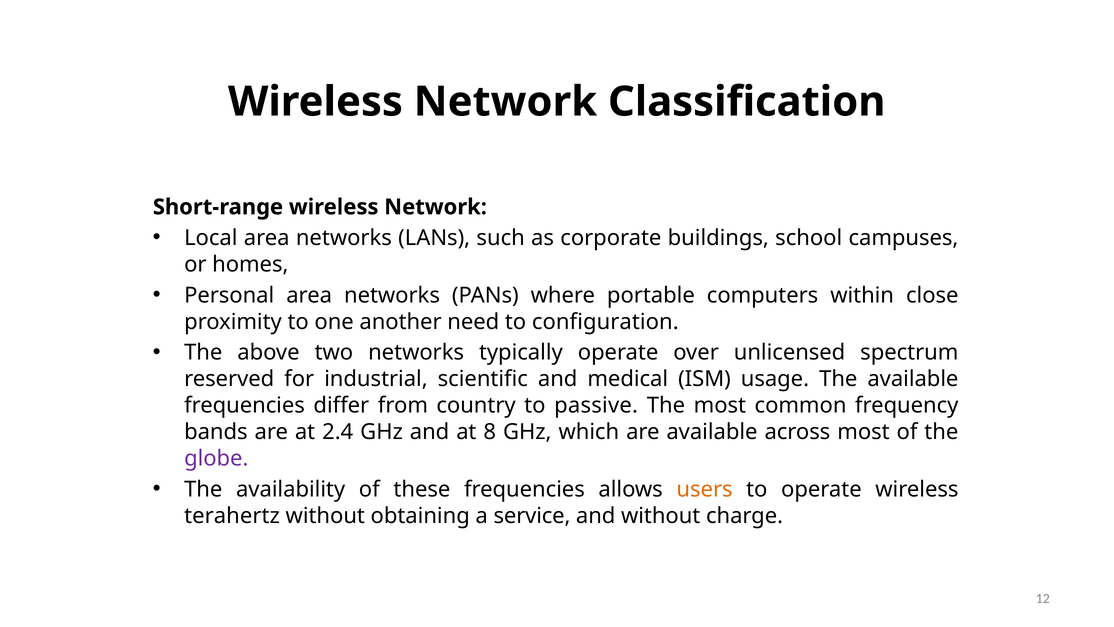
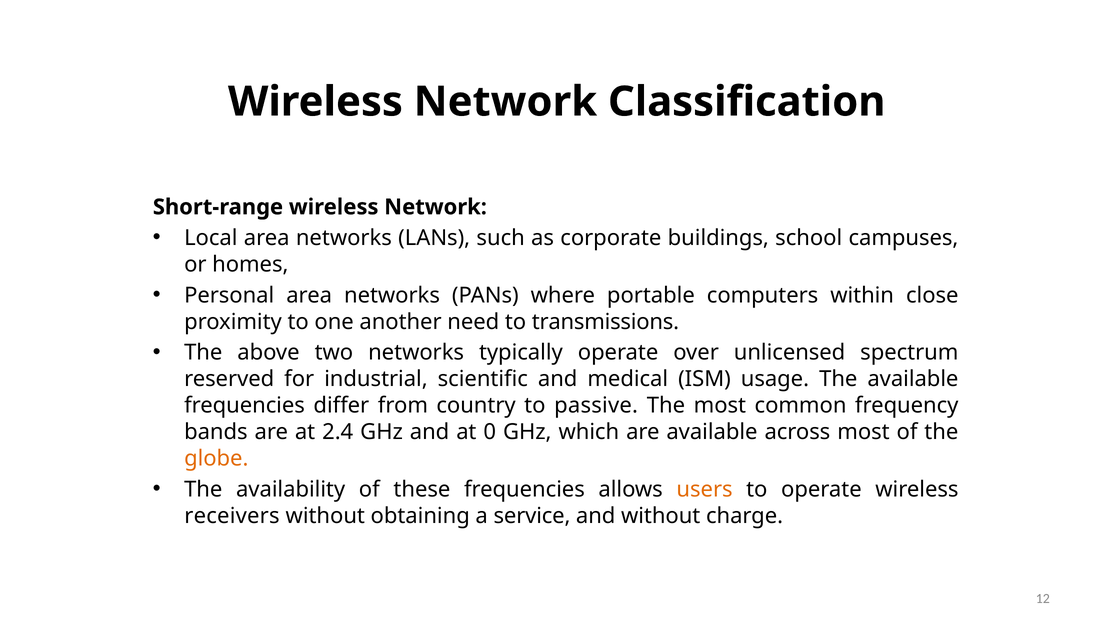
configuration: configuration -> transmissions
8: 8 -> 0
globe colour: purple -> orange
terahertz: terahertz -> receivers
